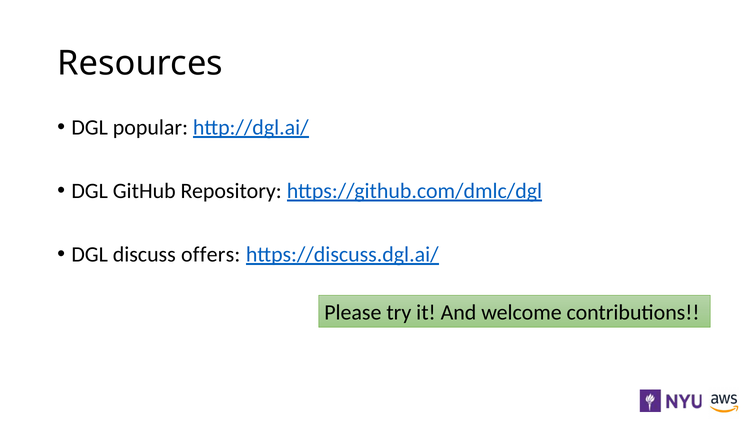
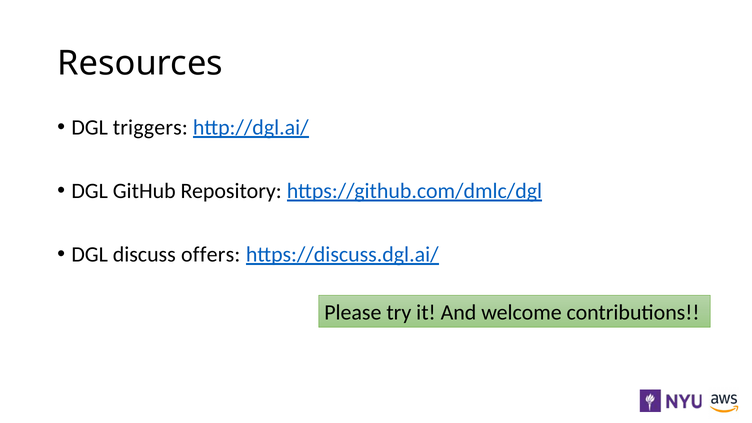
popular: popular -> triggers
